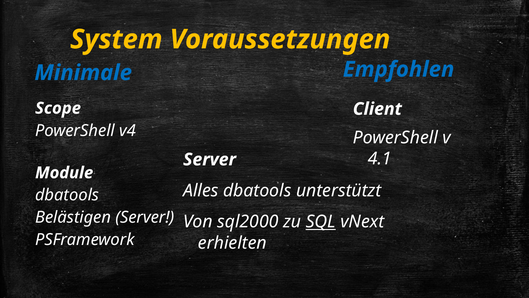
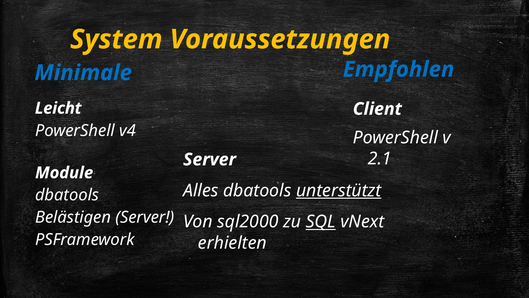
Scope: Scope -> Leicht
4.1: 4.1 -> 2.1
unterstützt underline: none -> present
